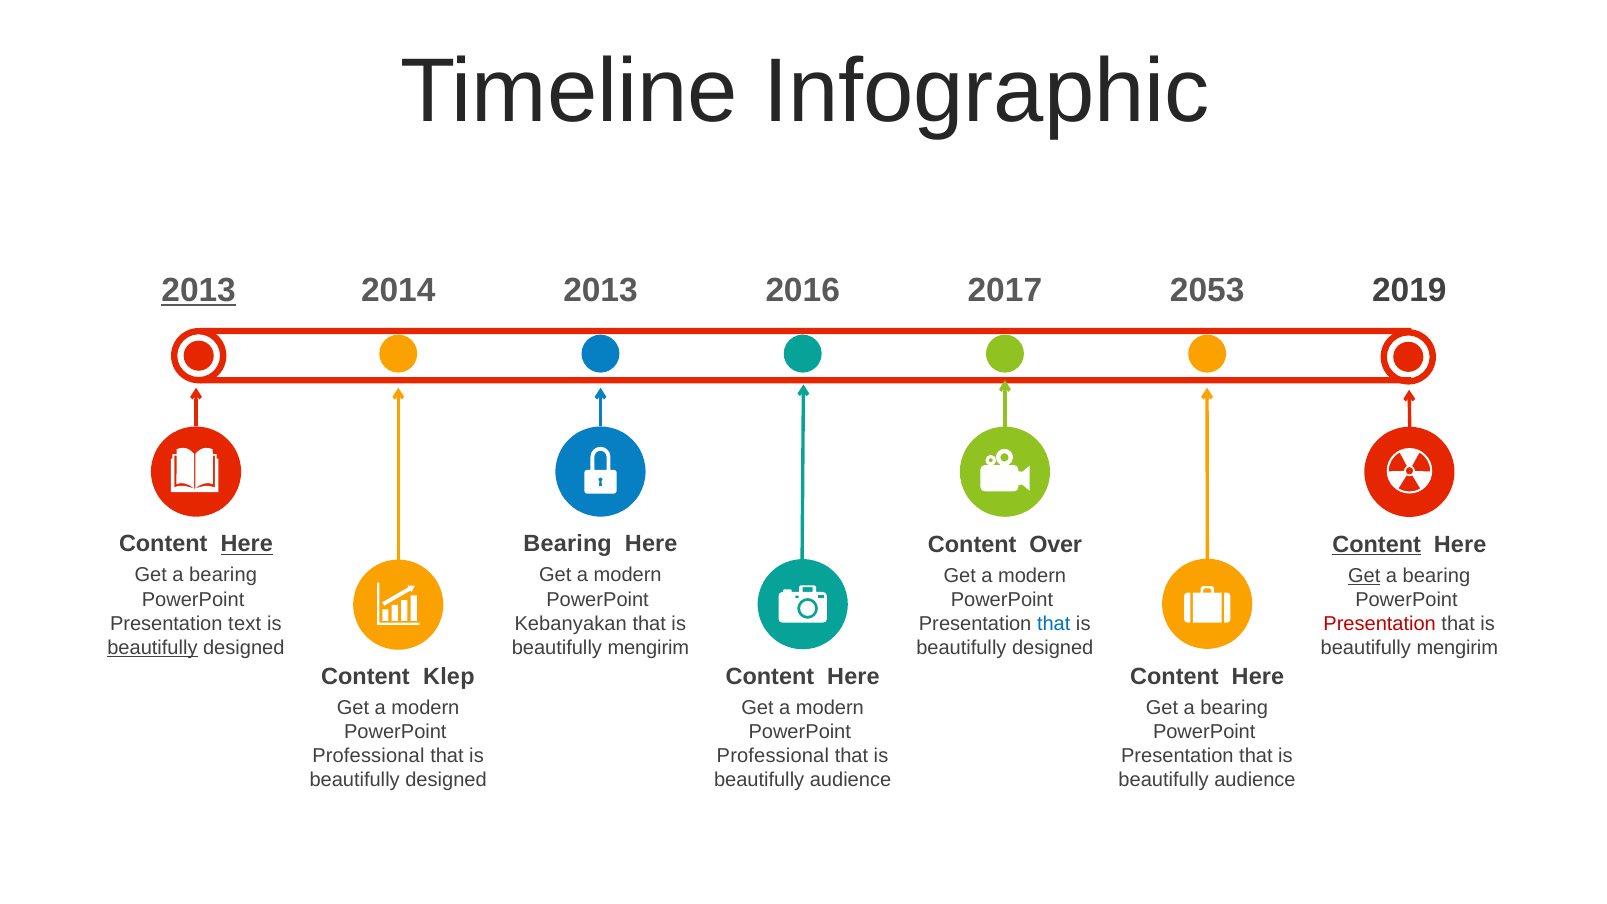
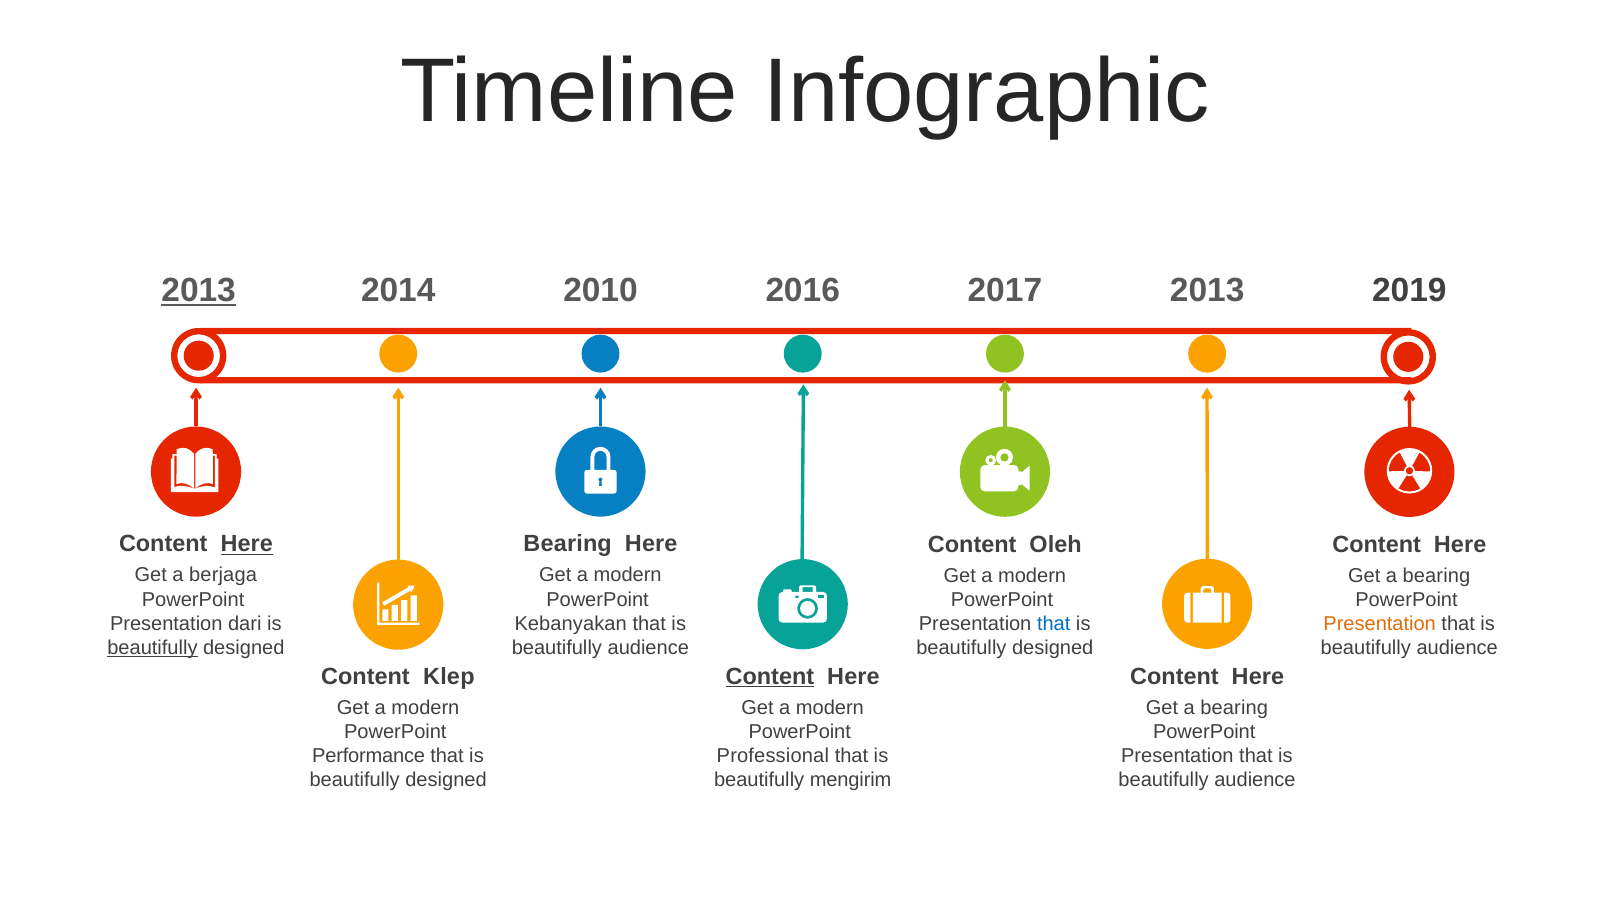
2013 at (600, 291): 2013 -> 2010
2053 at (1207, 291): 2053 -> 2013
Over: Over -> Oleh
Content at (1377, 544) underline: present -> none
bearing at (223, 575): bearing -> berjaga
Get at (1364, 576) underline: present -> none
text: text -> dari
Presentation at (1380, 624) colour: red -> orange
mengirim at (648, 648): mengirim -> audience
mengirim at (1457, 648): mengirim -> audience
Content at (770, 676) underline: none -> present
Professional at (368, 756): Professional -> Performance
audience at (851, 780): audience -> mengirim
